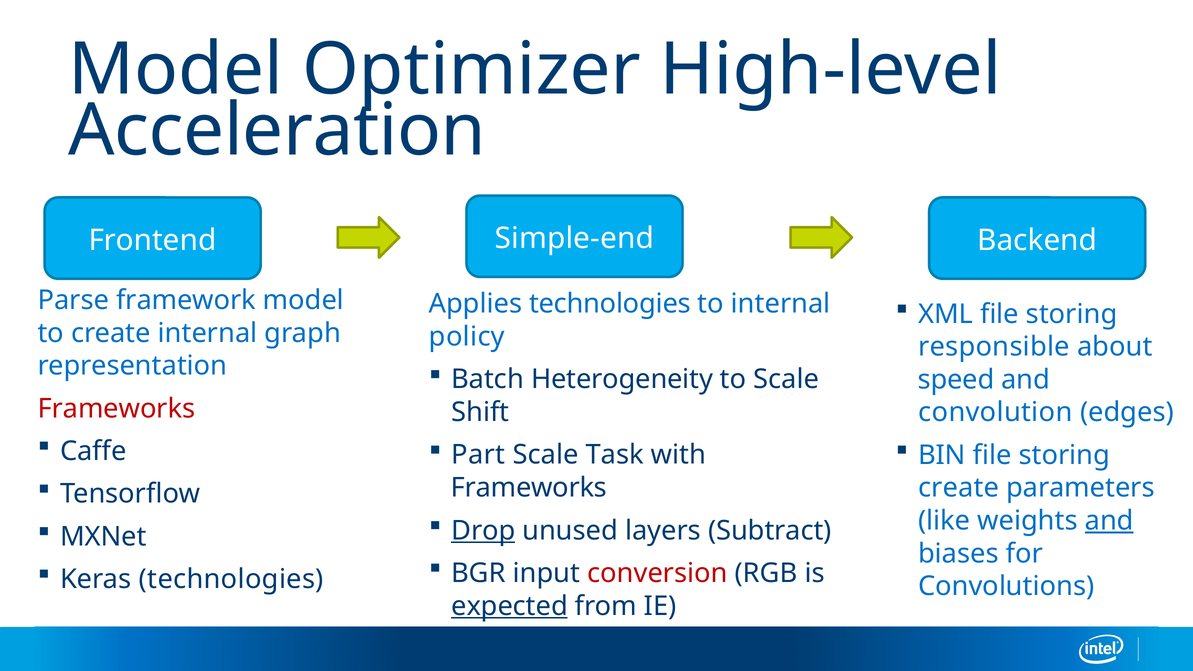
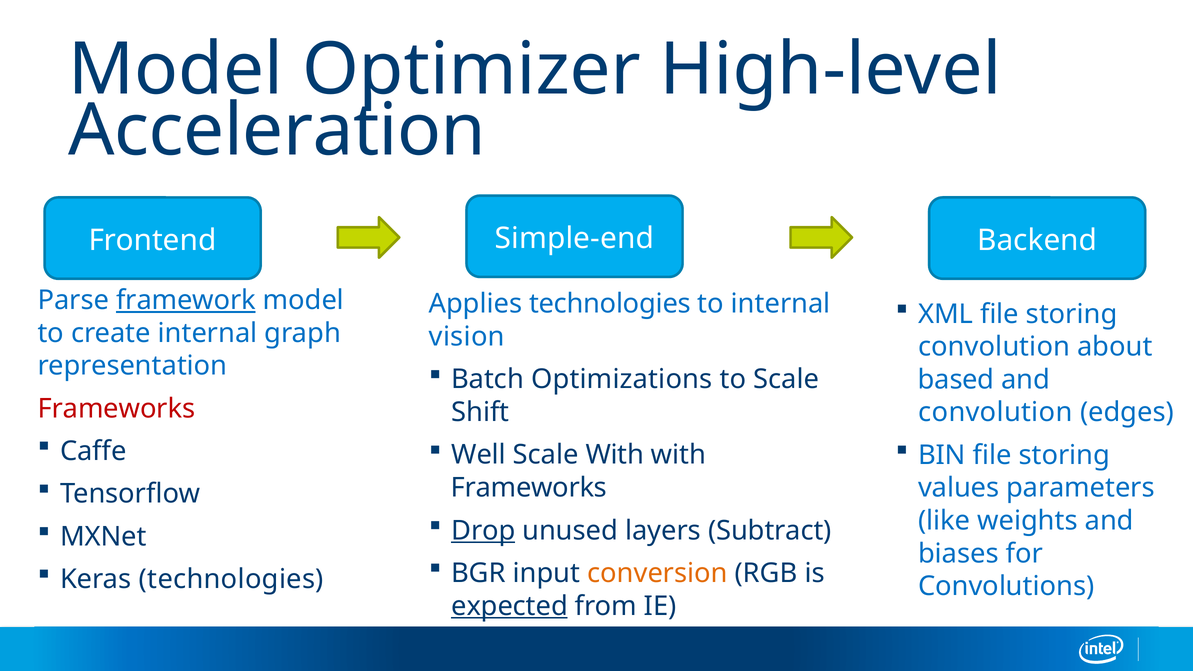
framework underline: none -> present
policy: policy -> vision
responsible at (994, 347): responsible -> convolution
Heterogeneity: Heterogeneity -> Optimizations
speed: speed -> based
Part: Part -> Well
Scale Task: Task -> With
create at (959, 488): create -> values
and at (1109, 521) underline: present -> none
conversion colour: red -> orange
